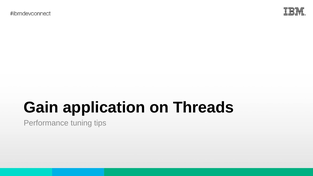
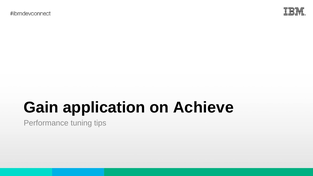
Threads: Threads -> Achieve
